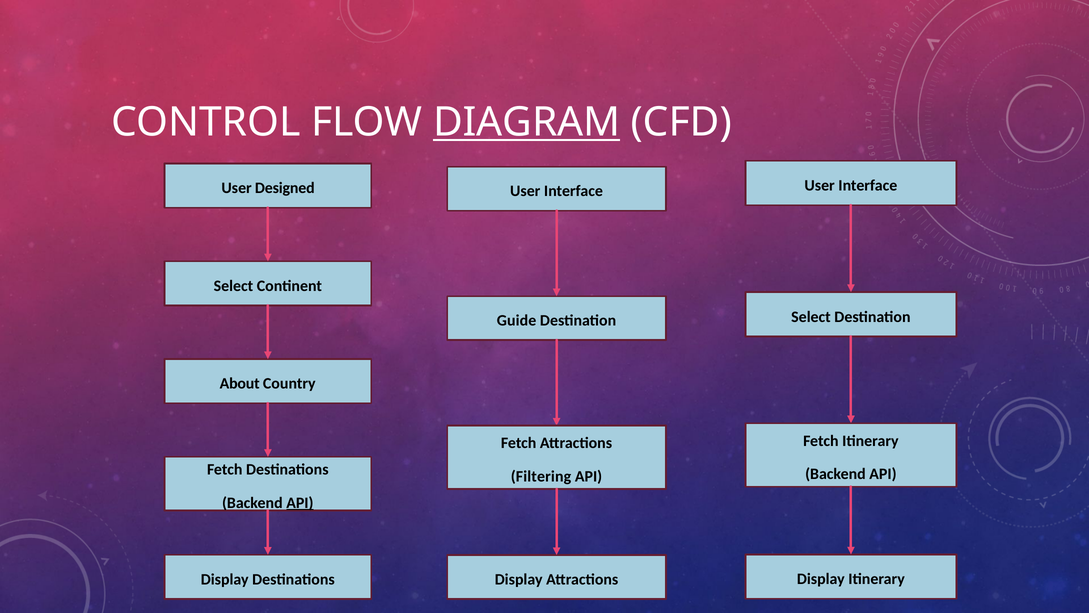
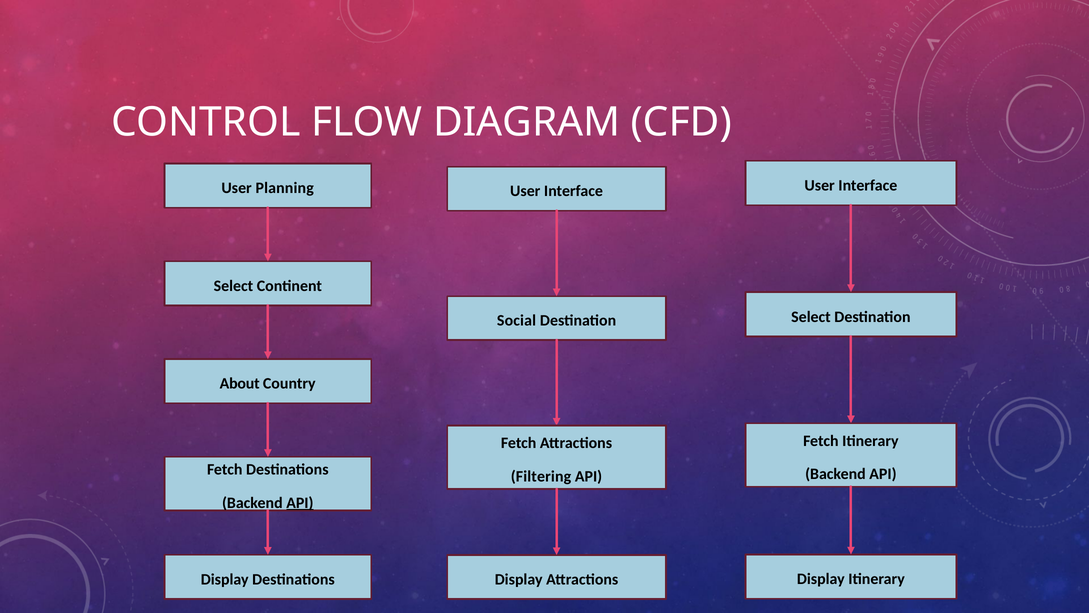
DIAGRAM underline: present -> none
Designed: Designed -> Planning
Guide: Guide -> Social
